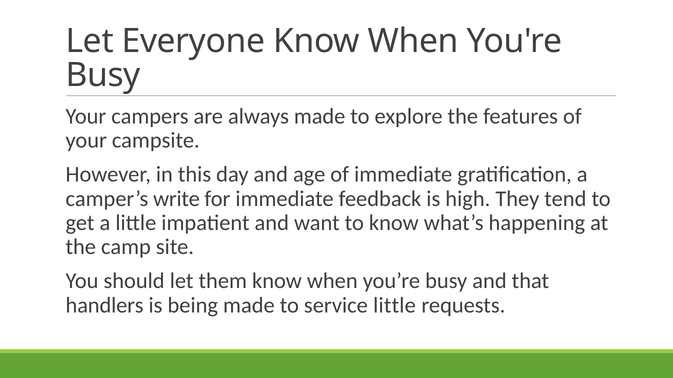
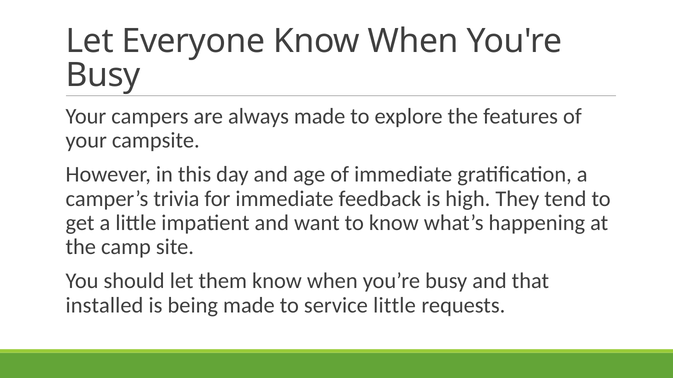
write: write -> trivia
handlers: handlers -> installed
